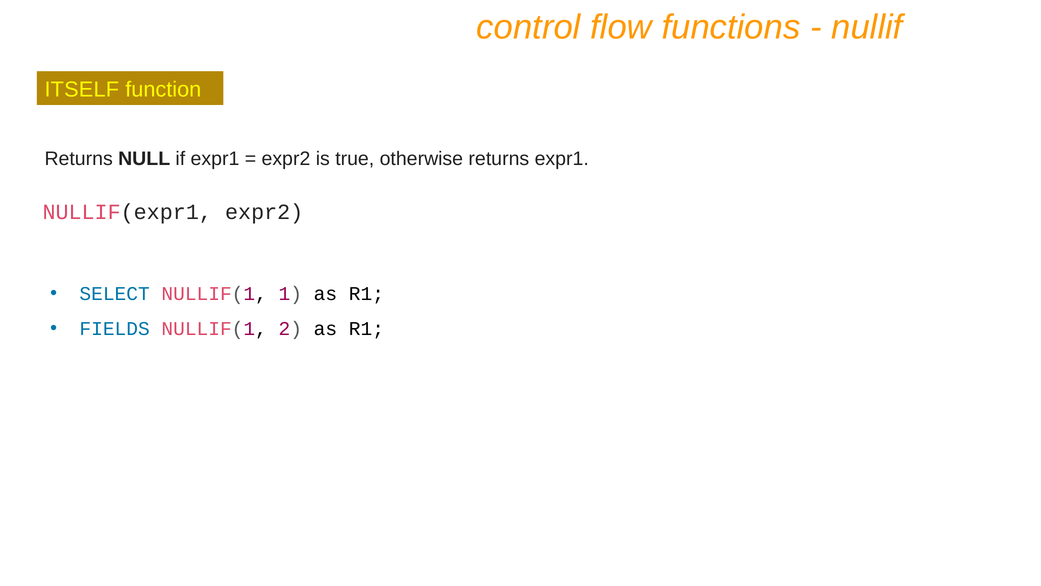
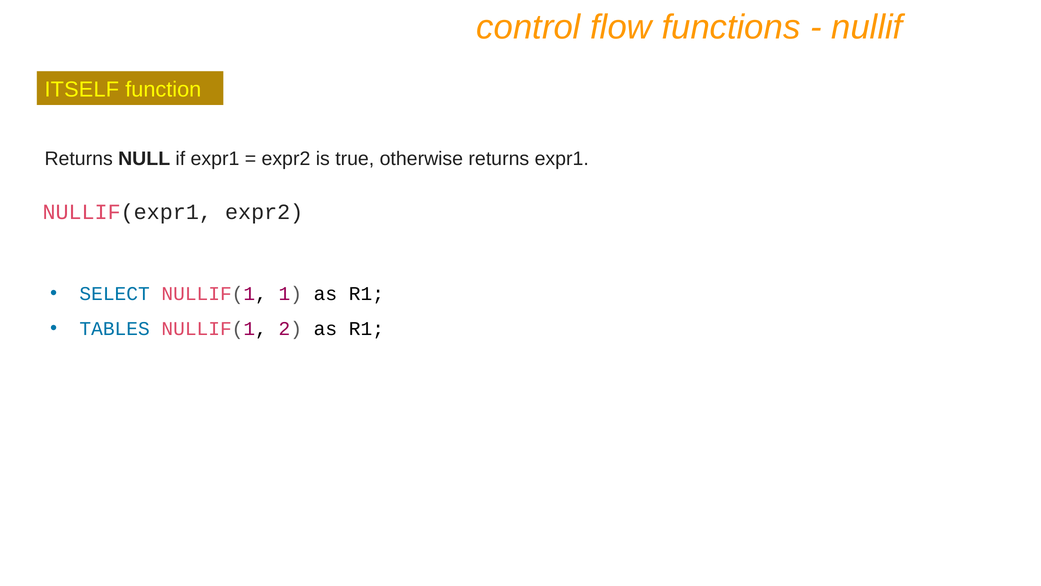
FIELDS: FIELDS -> TABLES
